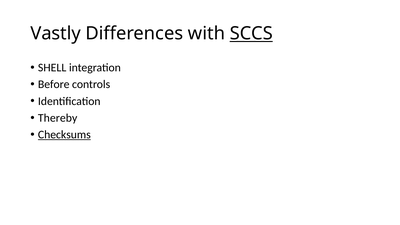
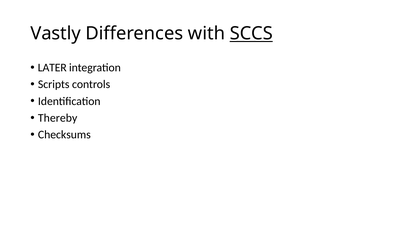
SHELL: SHELL -> LATER
Before: Before -> Scripts
Checksums underline: present -> none
